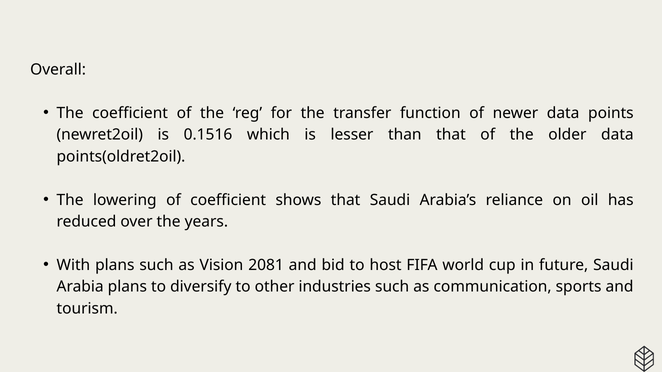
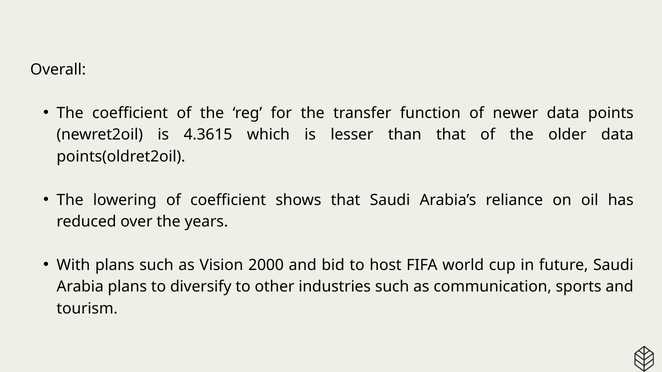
0.1516: 0.1516 -> 4.3615
2081: 2081 -> 2000
